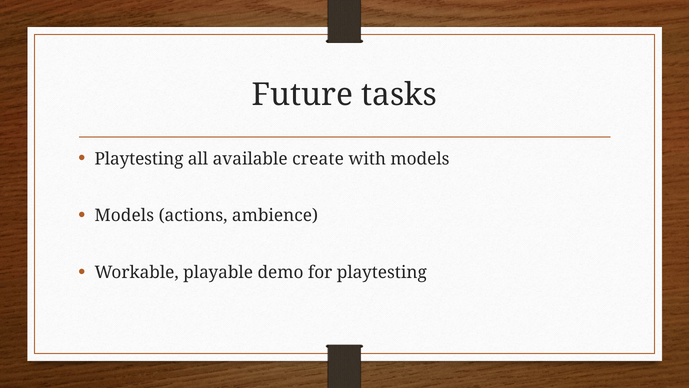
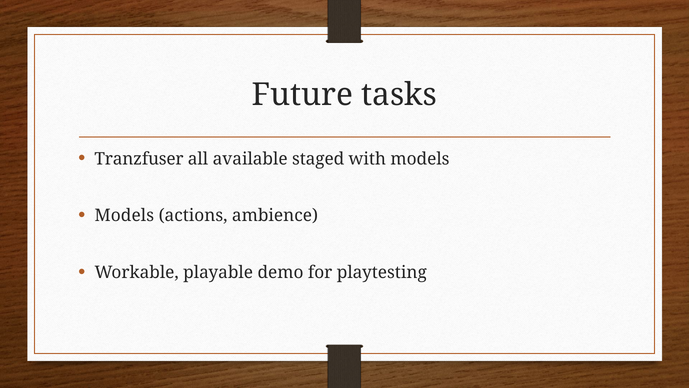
Playtesting at (139, 159): Playtesting -> Tranzfuser
create: create -> staged
